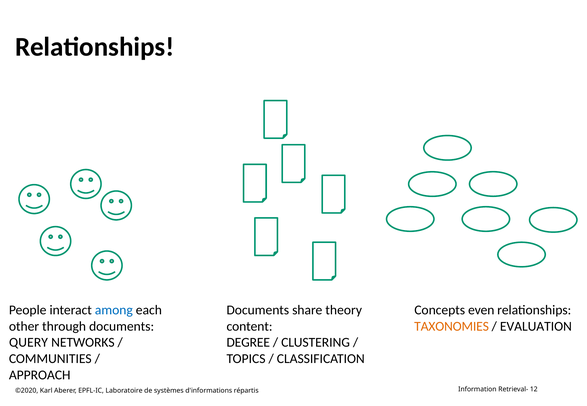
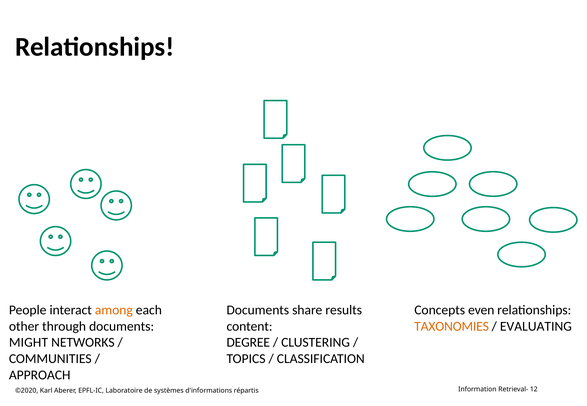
among colour: blue -> orange
theory: theory -> results
EVALUATION: EVALUATION -> EVALUATING
QUERY: QUERY -> MIGHT
